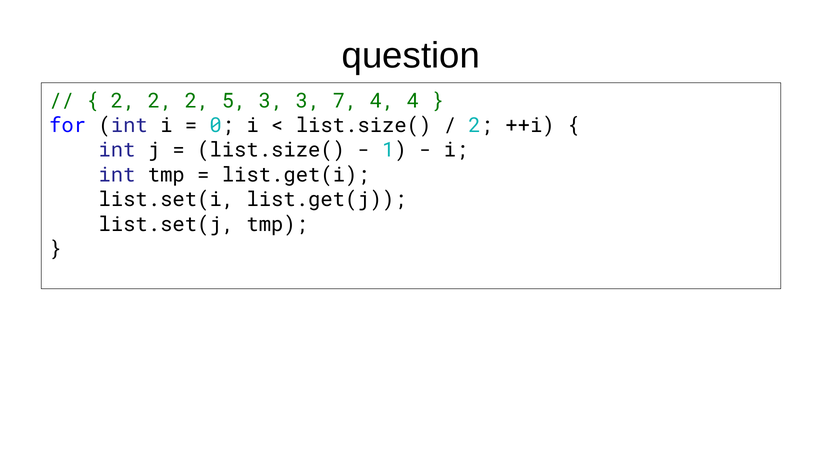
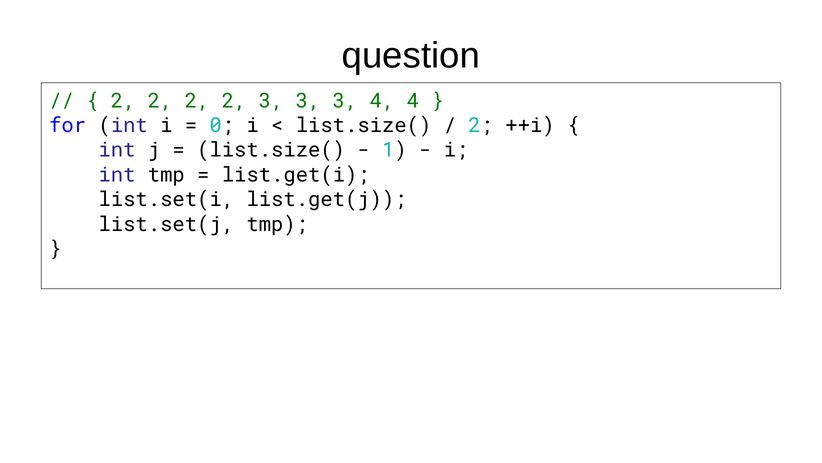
2 2 2 5: 5 -> 2
3 3 7: 7 -> 3
